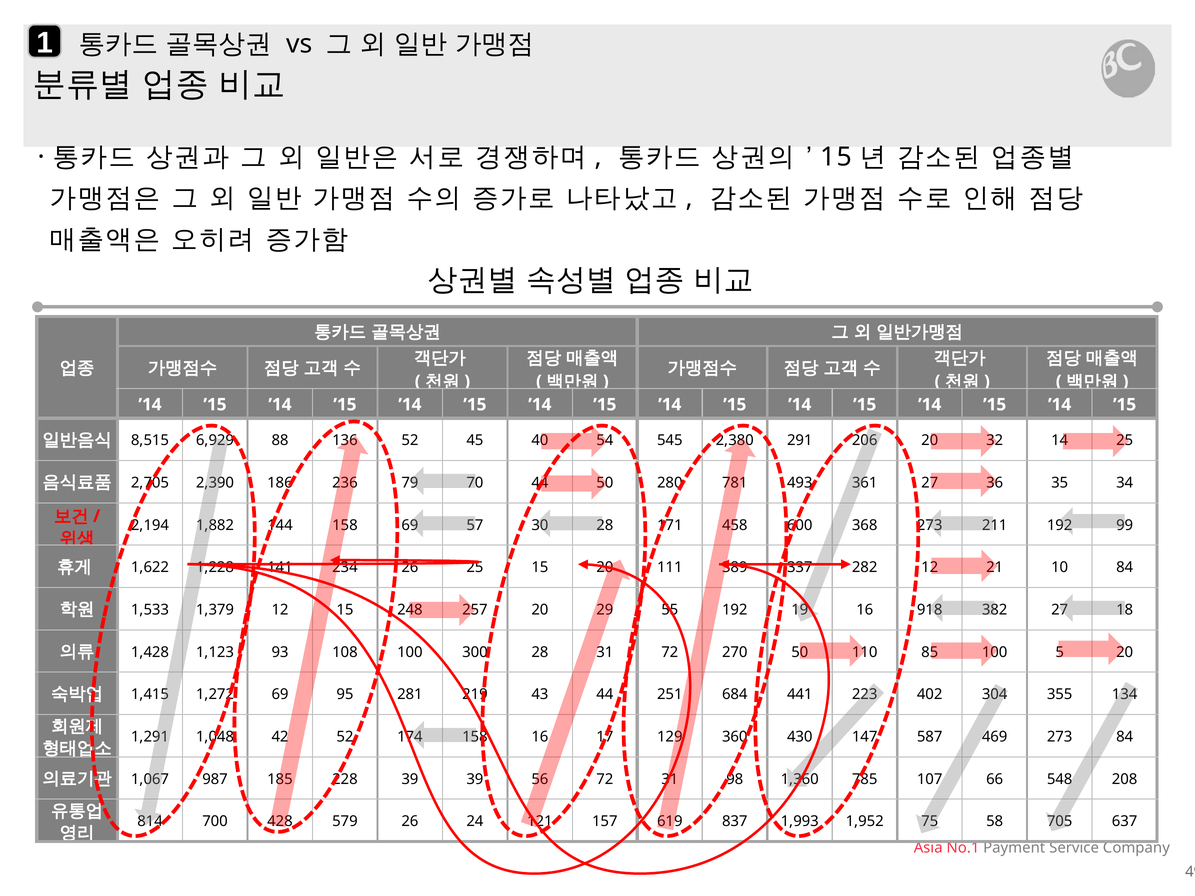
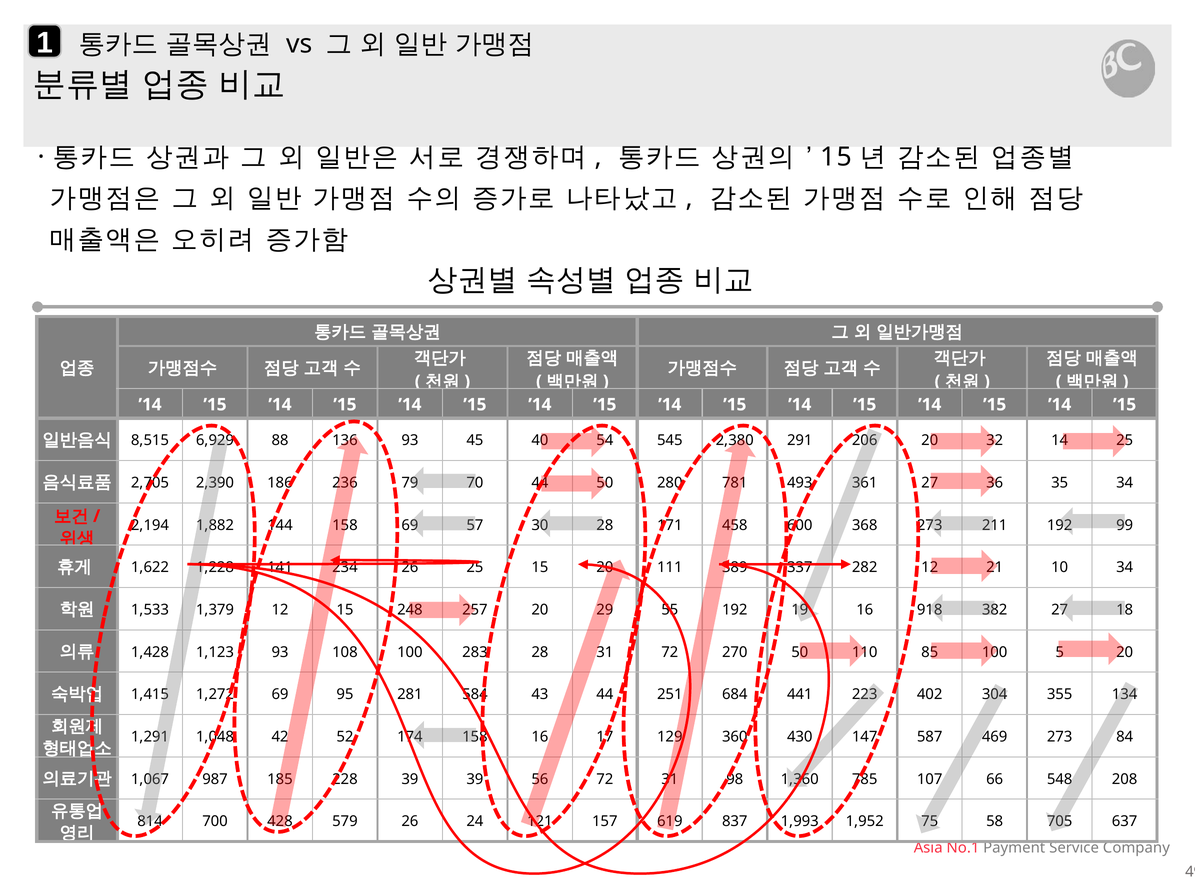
52 at (410, 441): 52 -> 93
10 84: 84 -> 34
300: 300 -> 283
219: 219 -> 584
